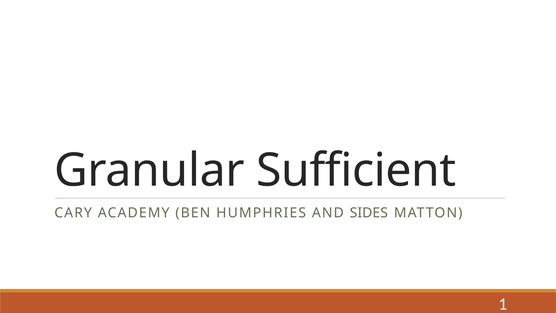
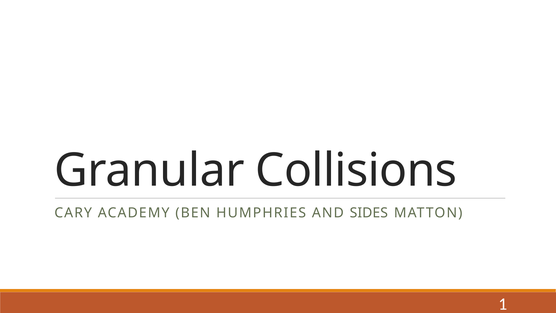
Sufficient: Sufficient -> Collisions
